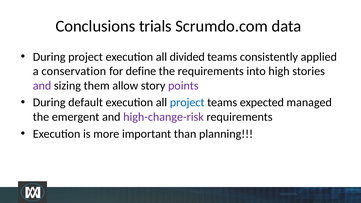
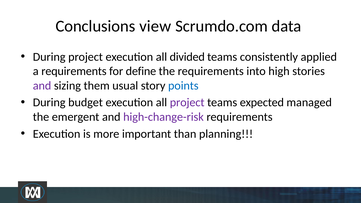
trials: trials -> view
a conservation: conservation -> requirements
allow: allow -> usual
points colour: purple -> blue
default: default -> budget
project at (187, 103) colour: blue -> purple
